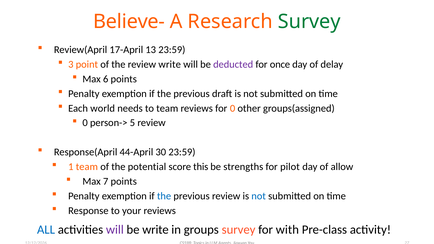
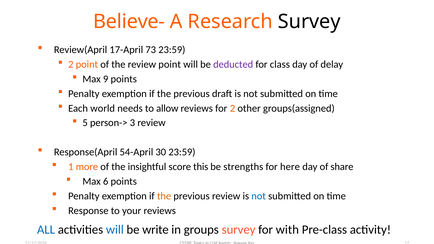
Survey at (309, 22) colour: green -> black
13: 13 -> 73
3 at (71, 64): 3 -> 2
review write: write -> point
once: once -> class
6: 6 -> 9
to team: team -> allow
for 0: 0 -> 2
0 at (85, 123): 0 -> 5
5: 5 -> 3
44-April: 44-April -> 54-April
1 team: team -> more
potential: potential -> insightful
pilot: pilot -> here
allow: allow -> share
7: 7 -> 6
the at (164, 196) colour: blue -> orange
will at (115, 230) colour: purple -> blue
